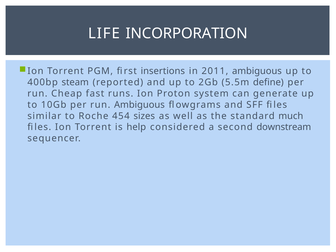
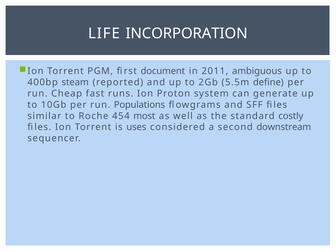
insertions: insertions -> document
run Ambiguous: Ambiguous -> Populations
sizes: sizes -> most
much: much -> costly
help: help -> uses
